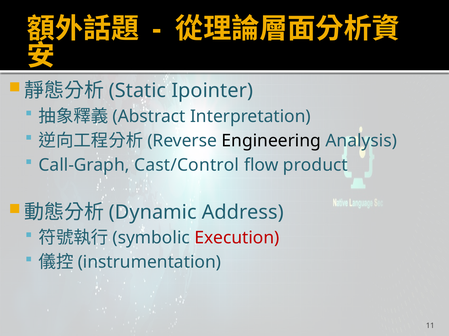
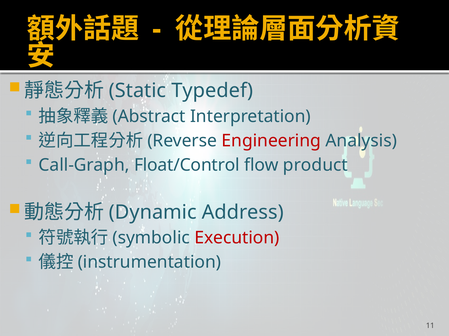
Ipointer: Ipointer -> Typedef
Engineering colour: black -> red
Cast/Control: Cast/Control -> Float/Control
